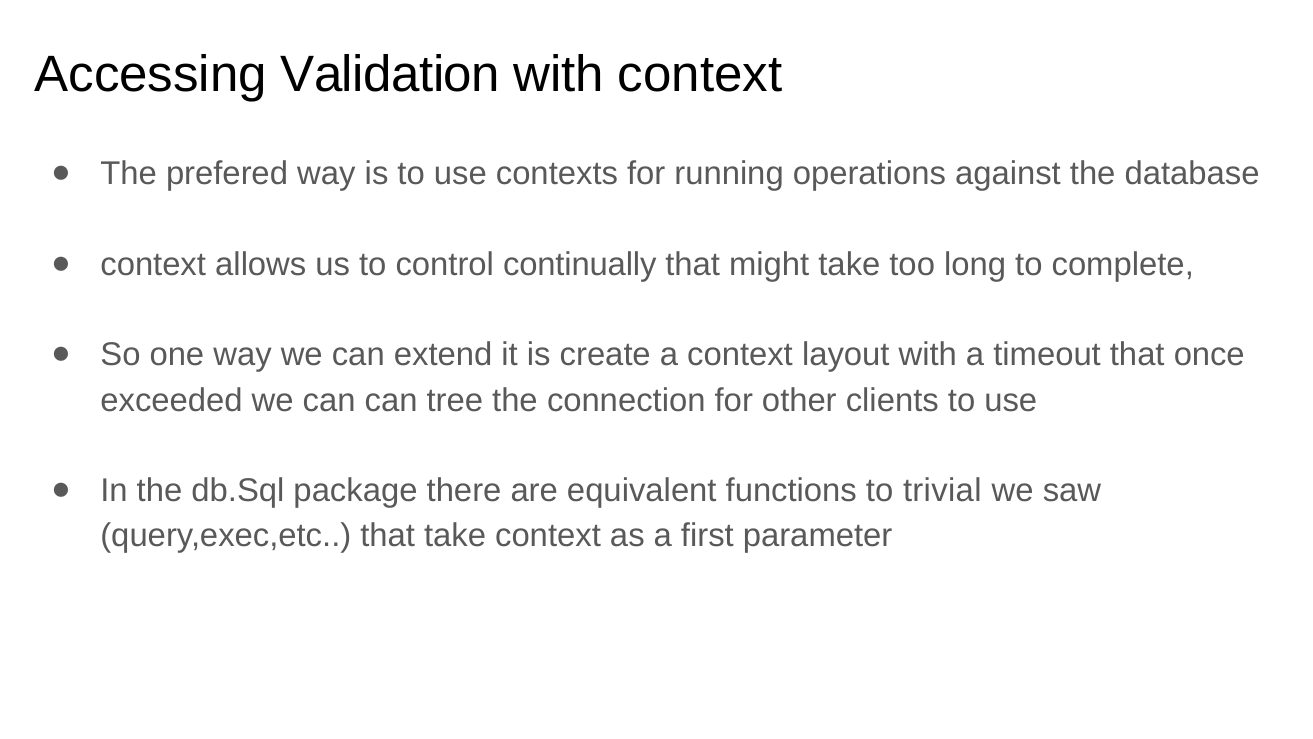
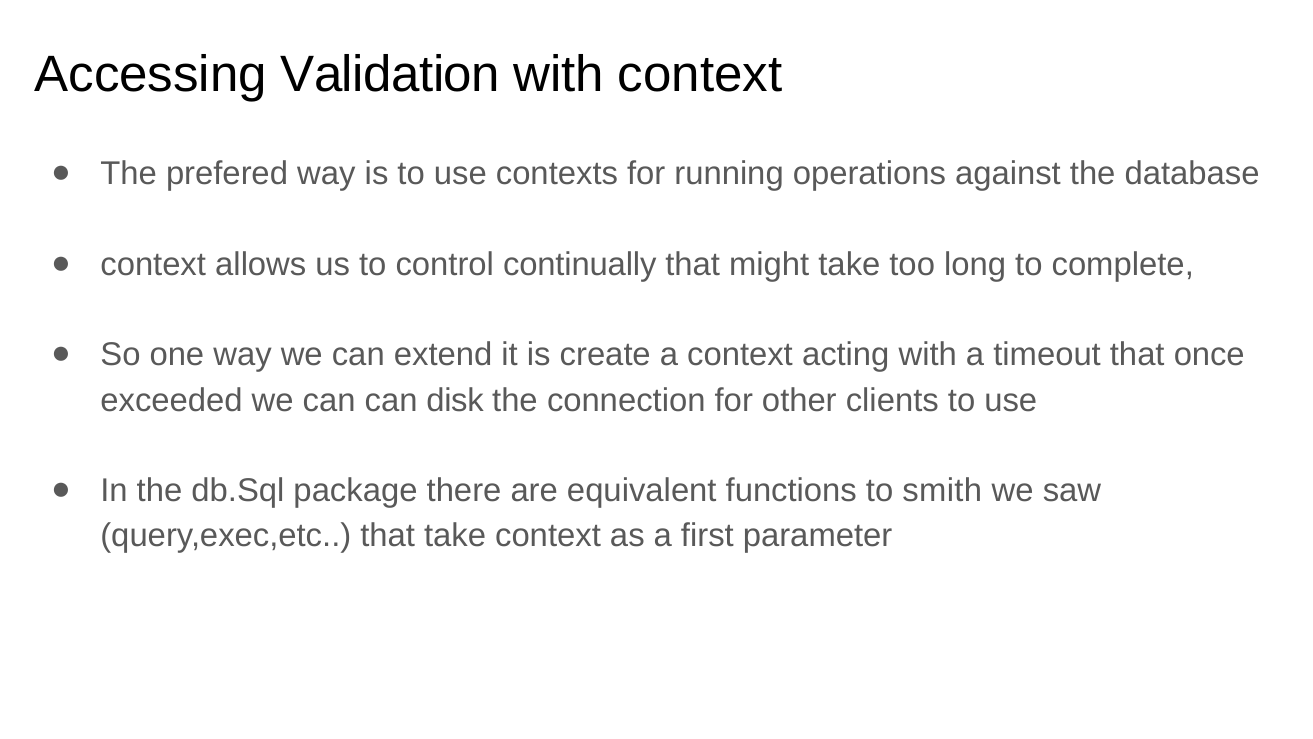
layout: layout -> acting
tree: tree -> disk
trivial: trivial -> smith
